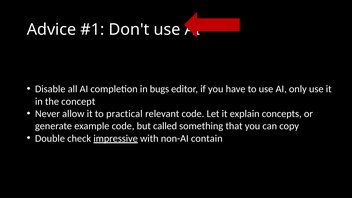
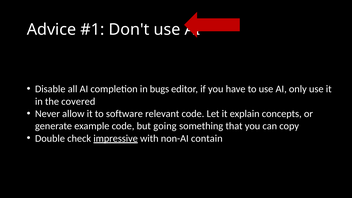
concept: concept -> covered
practical: practical -> software
called: called -> going
